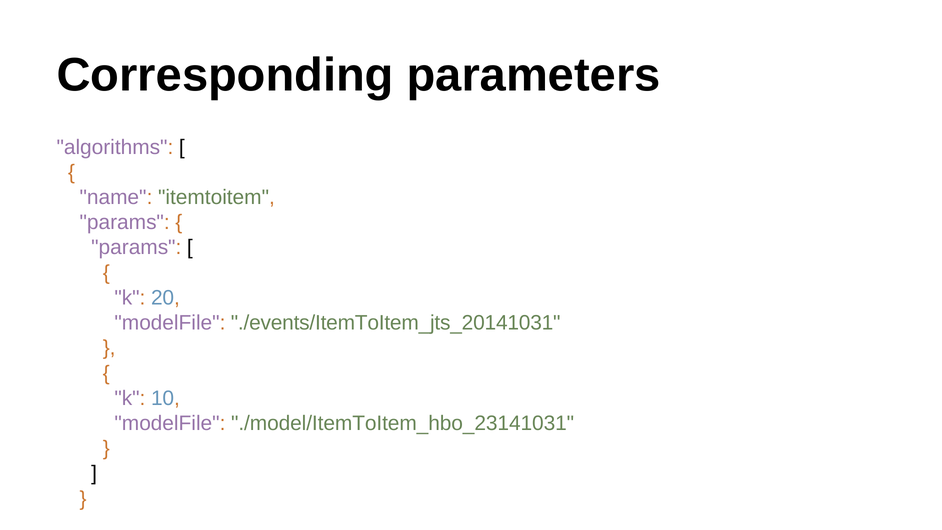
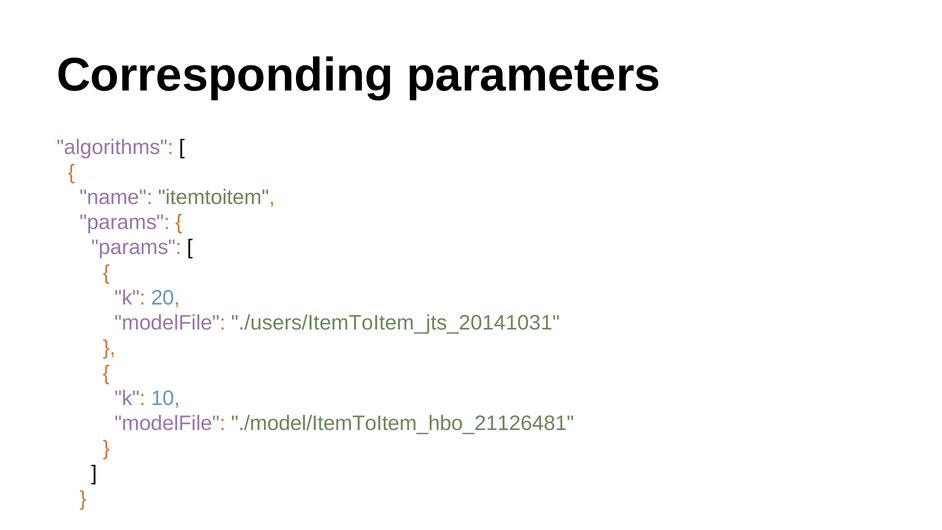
./events/ItemToItem_jts_20141031: ./events/ItemToItem_jts_20141031 -> ./users/ItemToItem_jts_20141031
./model/ItemToItem_hbo_23141031: ./model/ItemToItem_hbo_23141031 -> ./model/ItemToItem_hbo_21126481
